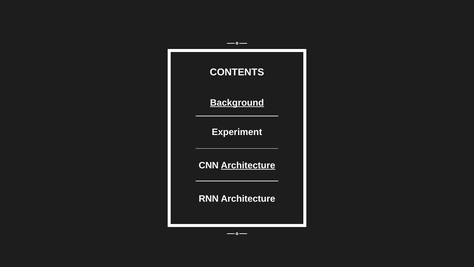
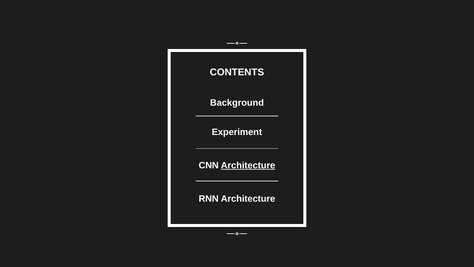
Background underline: present -> none
